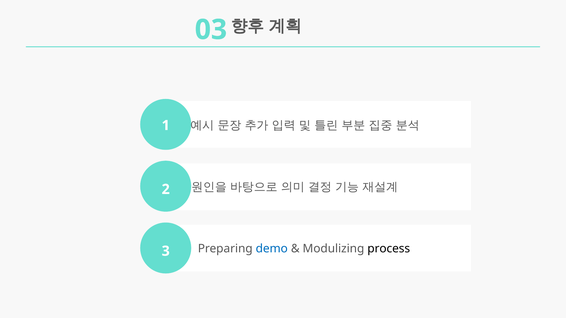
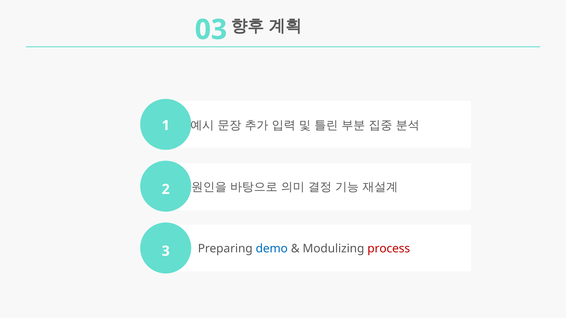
process colour: black -> red
